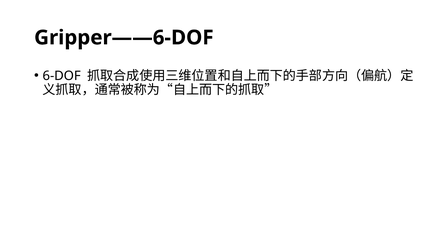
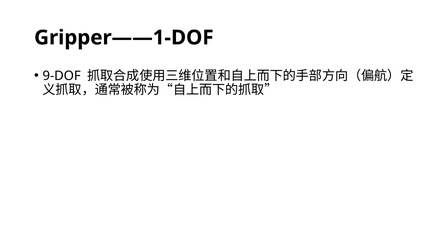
Gripper——6-DOF: Gripper——6-DOF -> Gripper——1-DOF
6-DOF: 6-DOF -> 9-DOF
